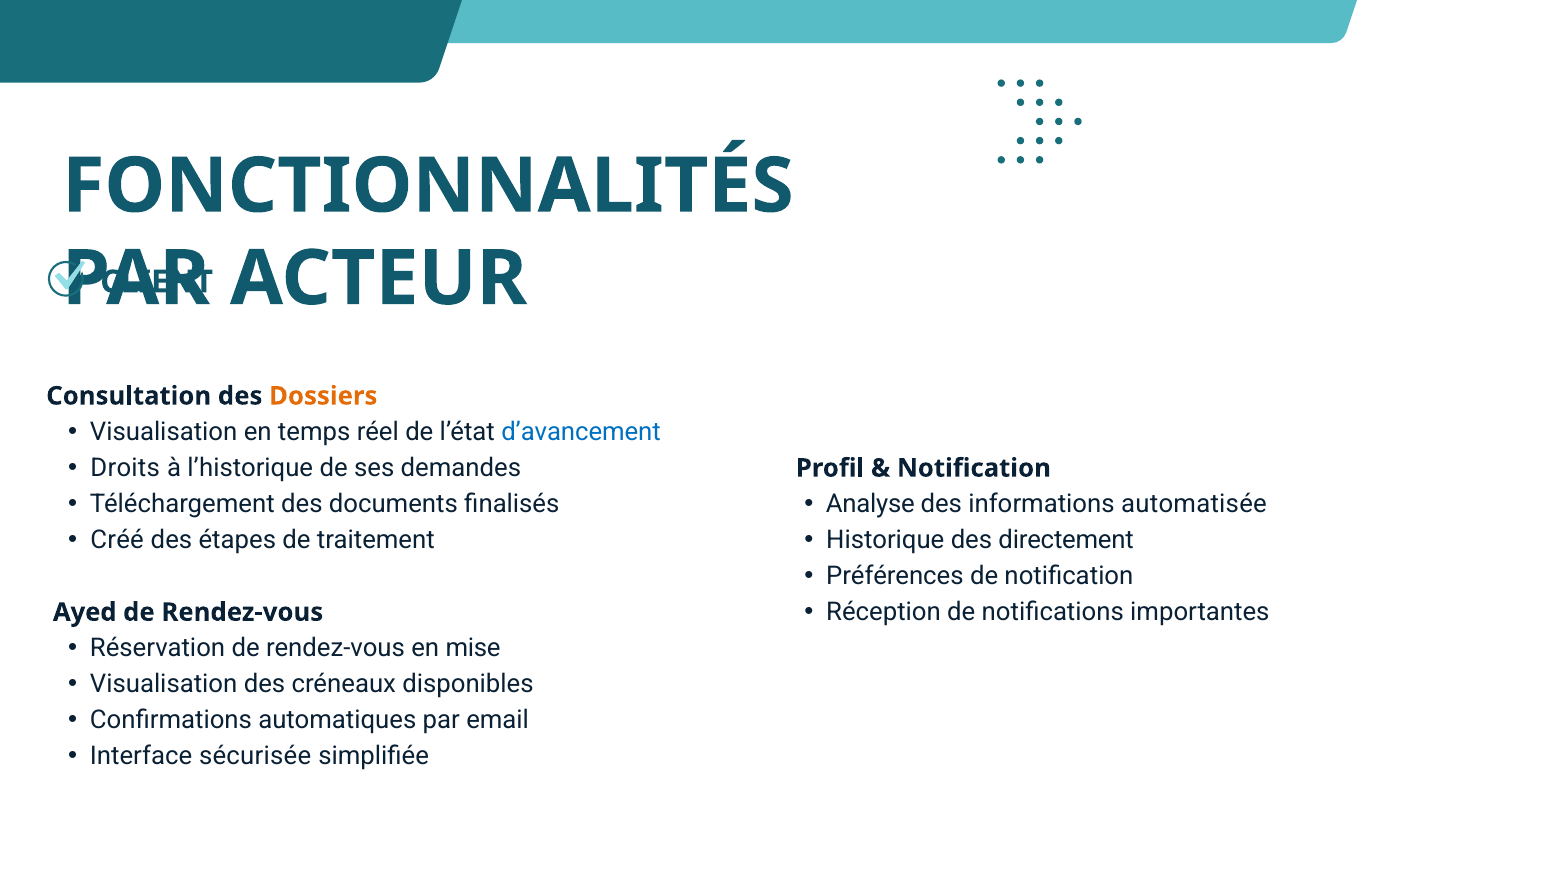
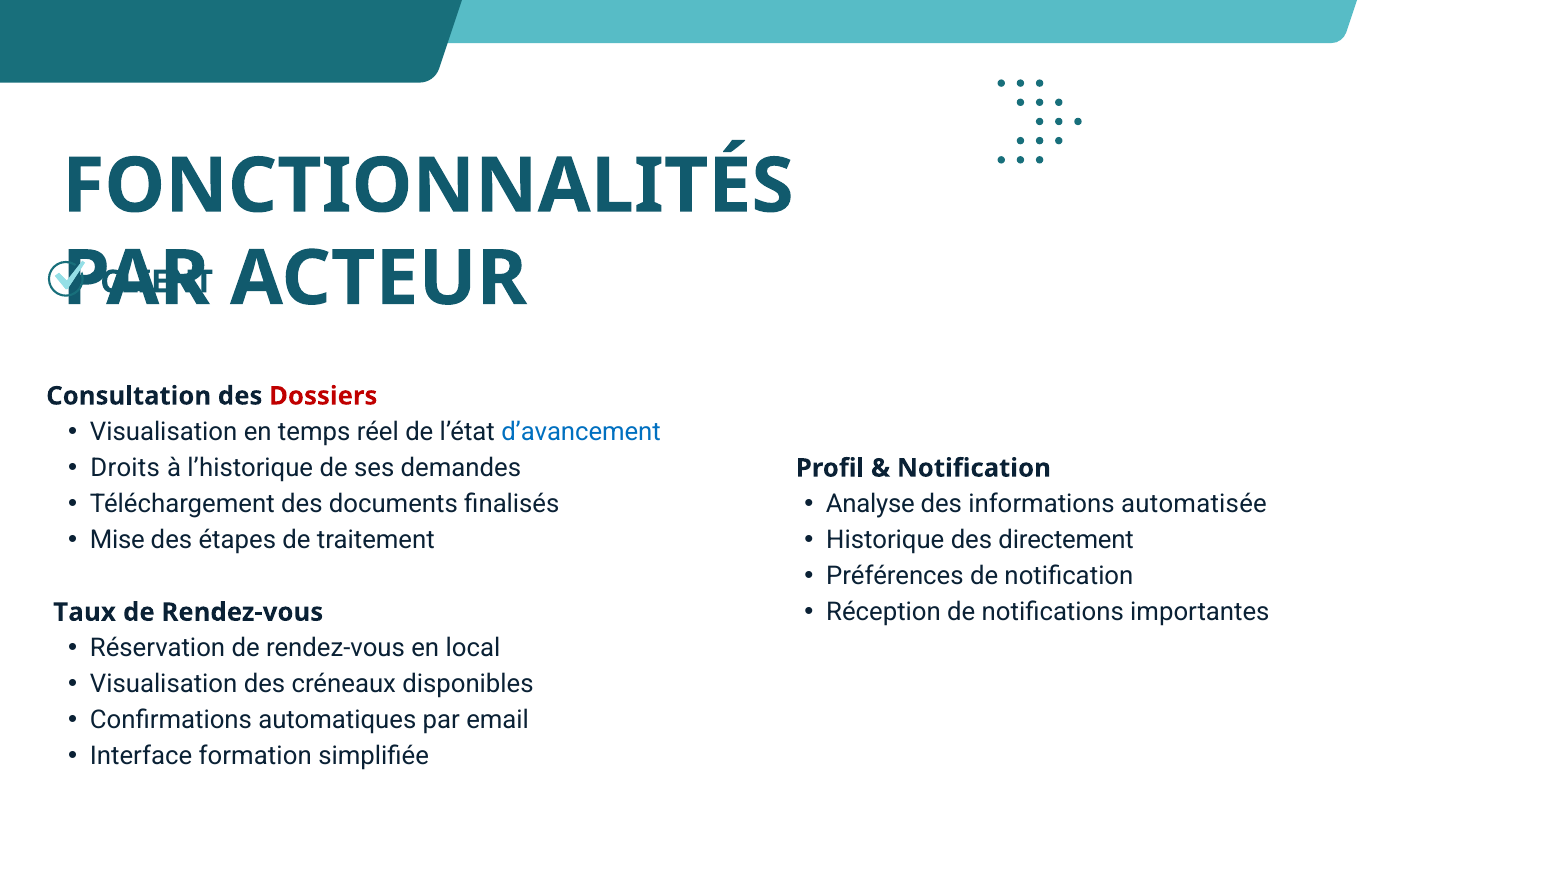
Dossiers colour: orange -> red
Créé: Créé -> Mise
Ayed: Ayed -> Taux
mise: mise -> local
sécurisée: sécurisée -> formation
